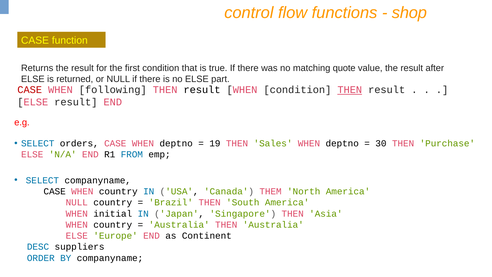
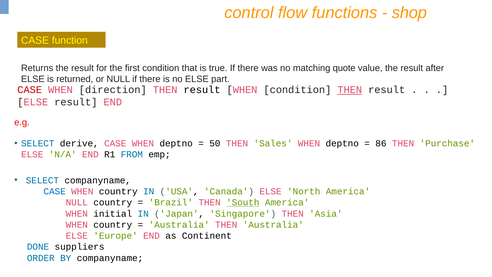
following: following -> direction
orders: orders -> derive
19: 19 -> 50
30: 30 -> 86
CASE at (55, 191) colour: black -> blue
Canada THEM: THEM -> ELSE
South underline: none -> present
DESC: DESC -> DONE
